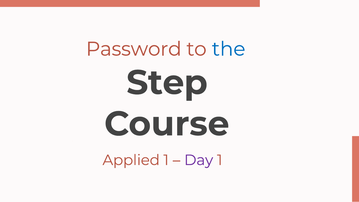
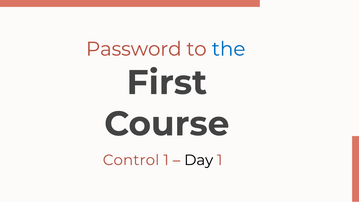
Step: Step -> First
Applied: Applied -> Control
Day colour: purple -> black
